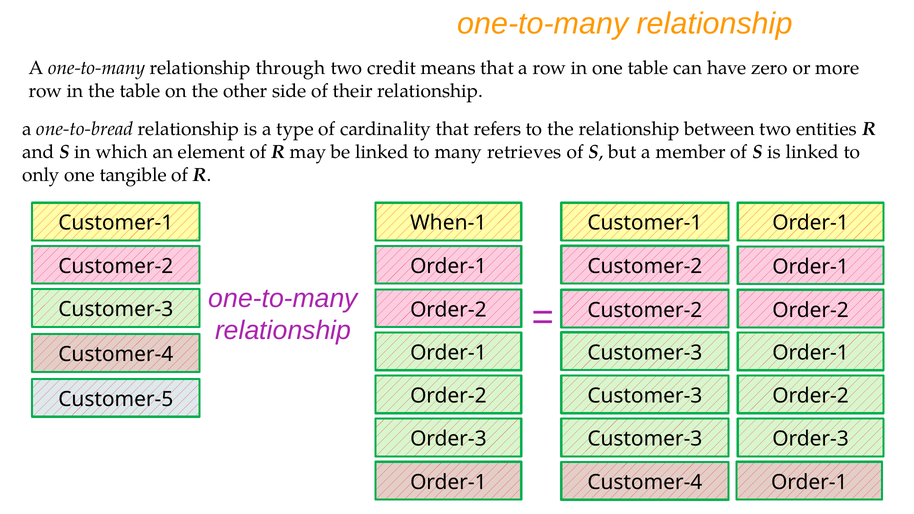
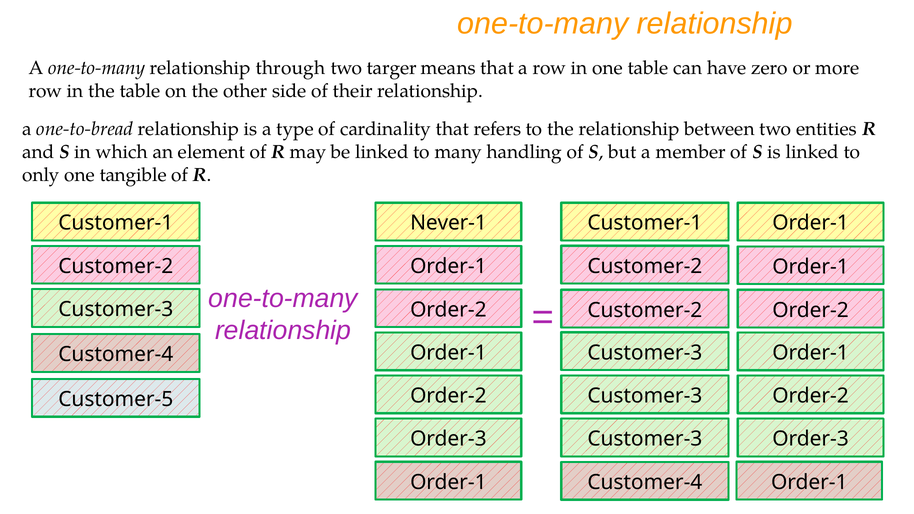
credit: credit -> targer
retrieves: retrieves -> handling
When-1: When-1 -> Never-1
